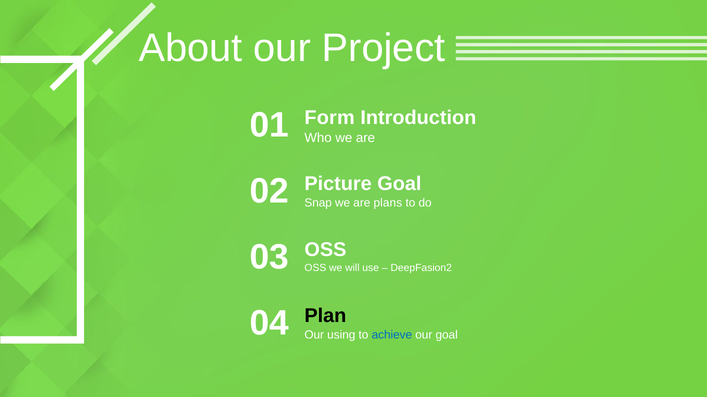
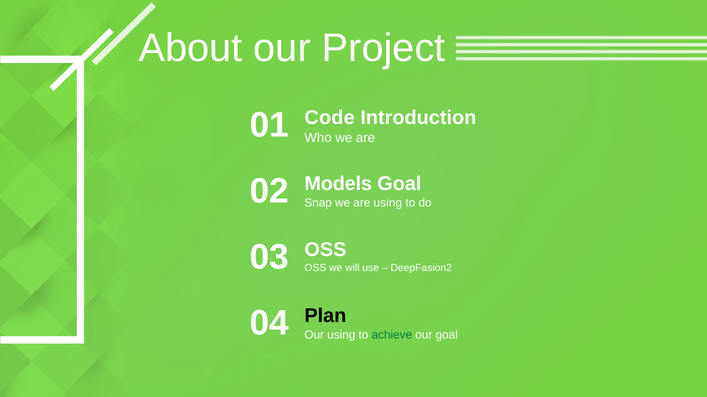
Form: Form -> Code
Picture: Picture -> Models
are plans: plans -> using
achieve colour: blue -> green
